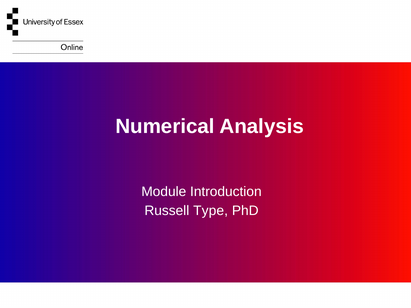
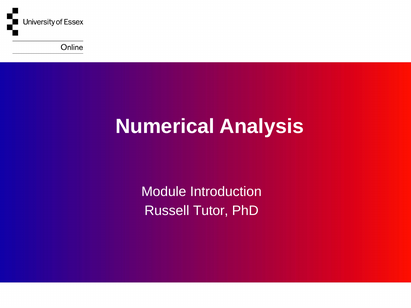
Type: Type -> Tutor
